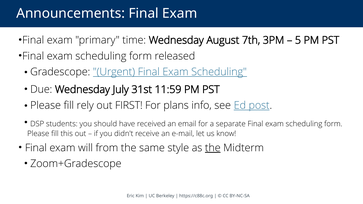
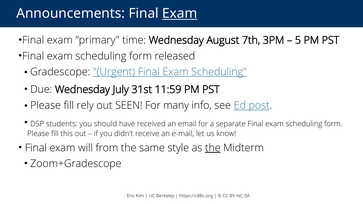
Exam at (180, 14) underline: none -> present
FIRST: FIRST -> SEEN
plans: plans -> many
